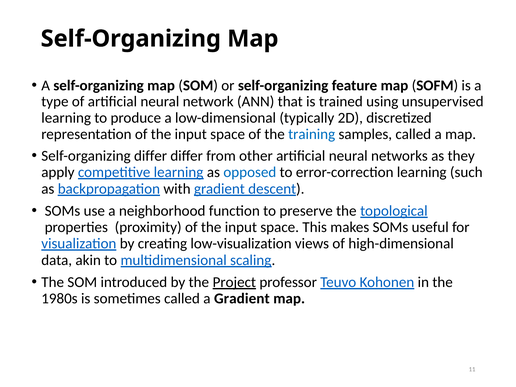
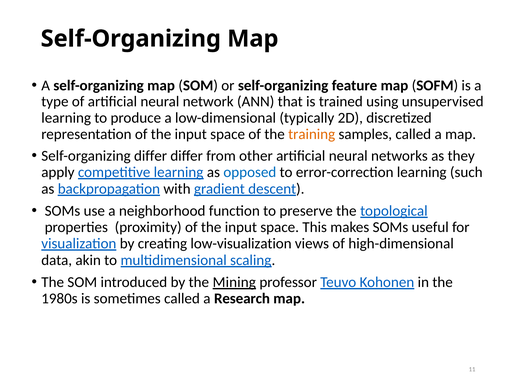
training colour: blue -> orange
Project: Project -> Mining
a Gradient: Gradient -> Research
